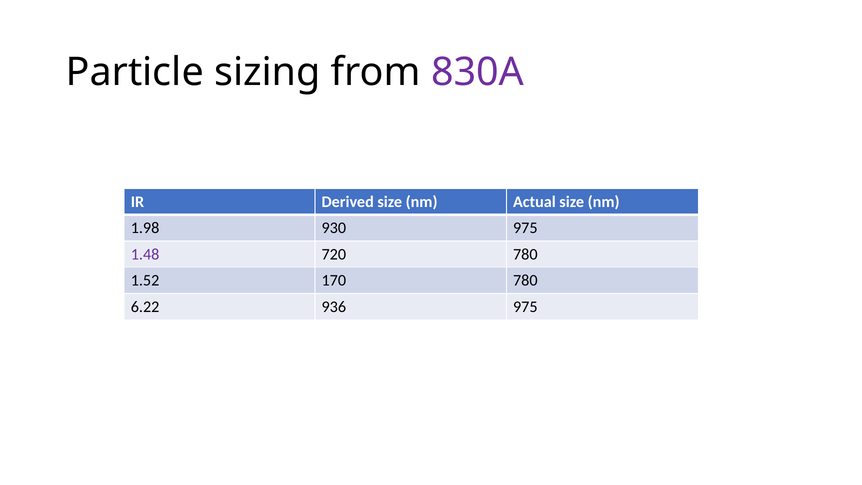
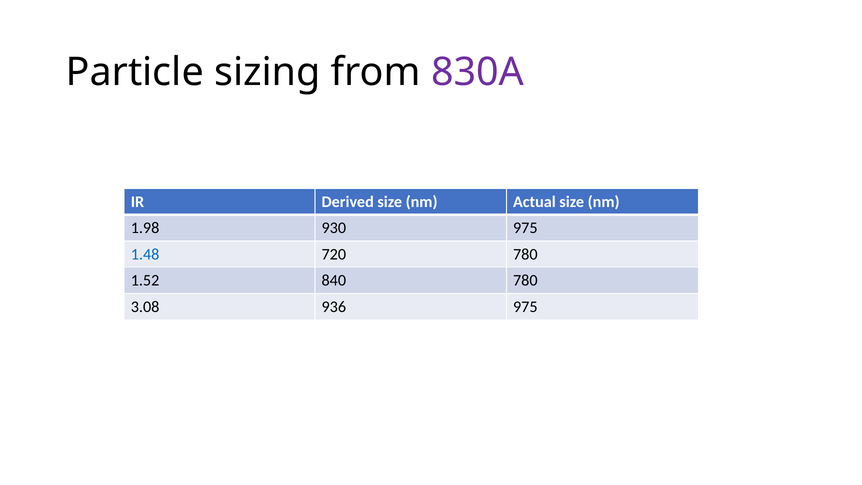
1.48 colour: purple -> blue
170: 170 -> 840
6.22: 6.22 -> 3.08
